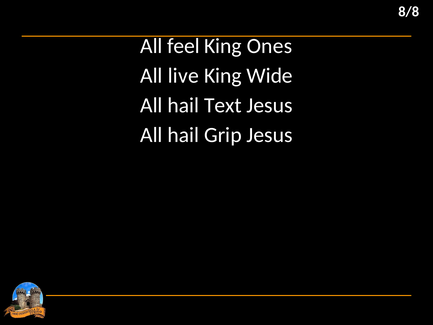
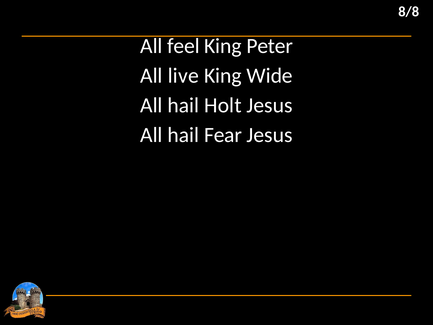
Ones: Ones -> Peter
Text: Text -> Holt
Grip: Grip -> Fear
